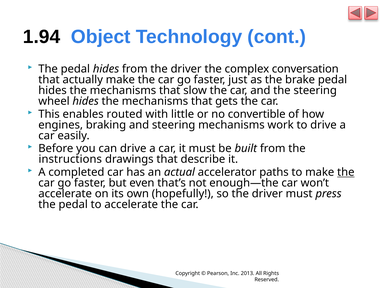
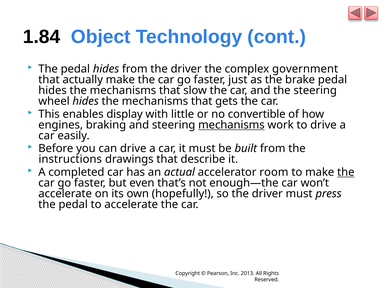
1.94: 1.94 -> 1.84
conversation: conversation -> government
routed: routed -> display
mechanisms at (231, 125) underline: none -> present
paths: paths -> room
